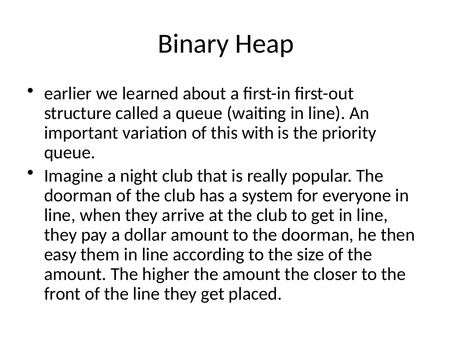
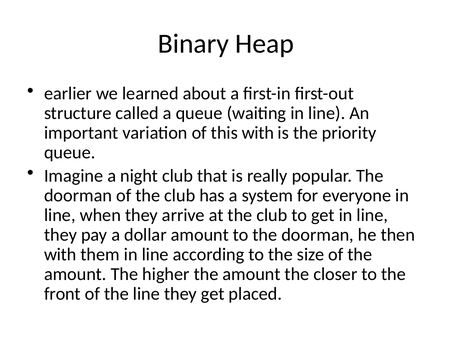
easy at (60, 254): easy -> with
